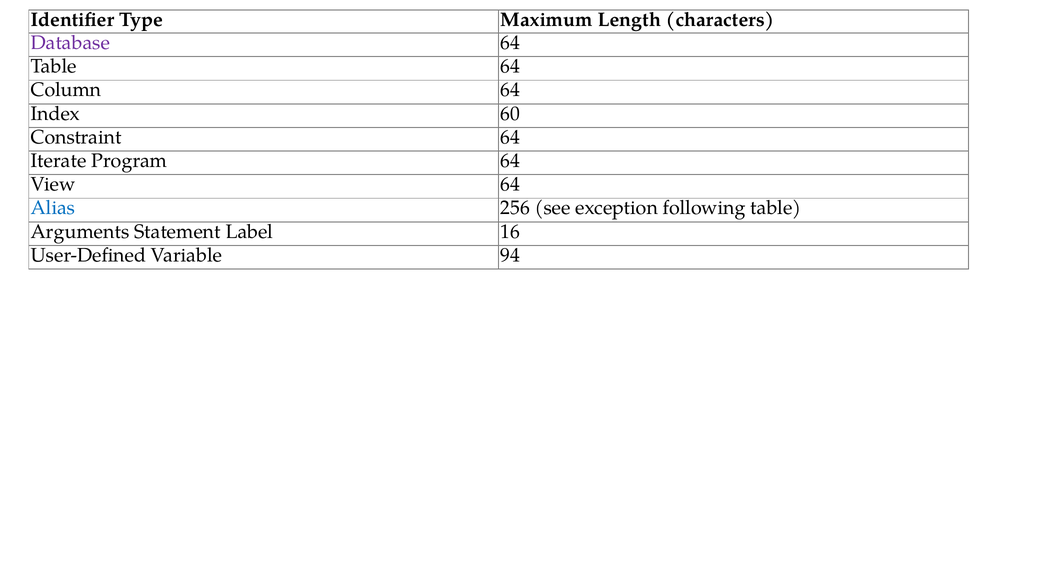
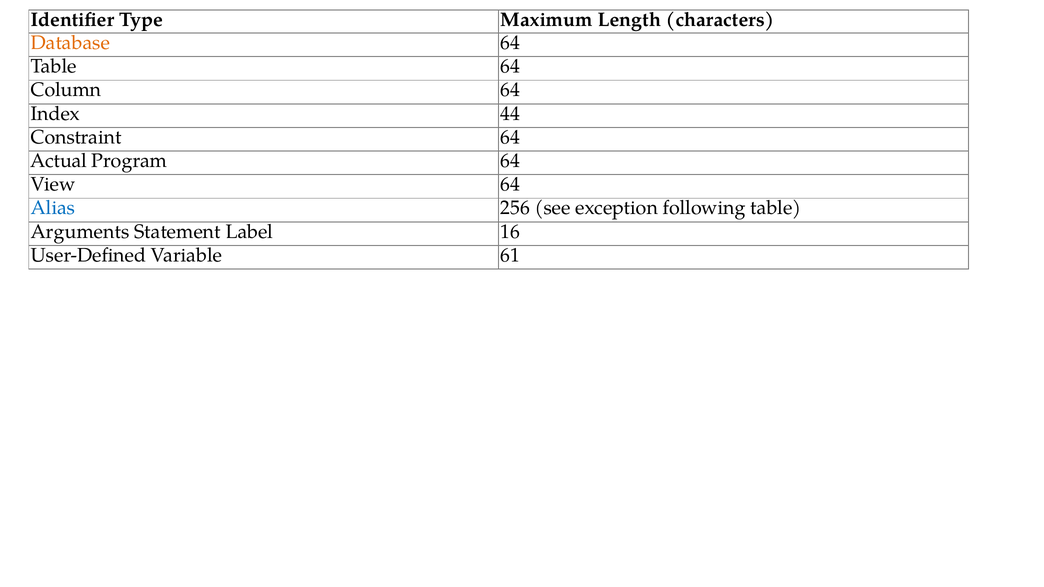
Database colour: purple -> orange
60: 60 -> 44
Iterate: Iterate -> Actual
94: 94 -> 61
